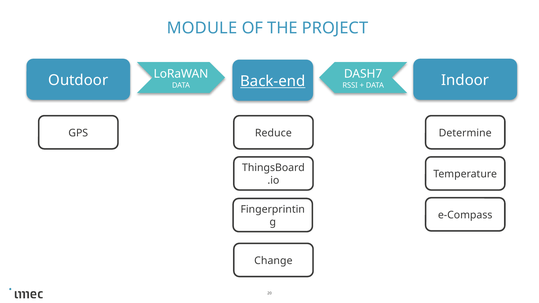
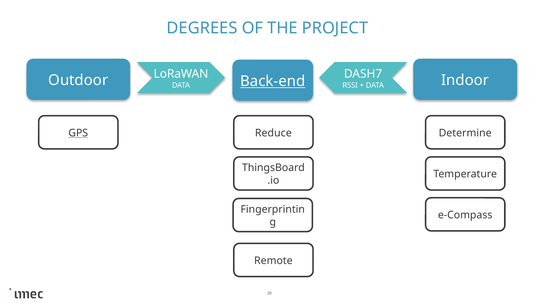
MODULE: MODULE -> DEGREES
GPS underline: none -> present
Change: Change -> Remote
